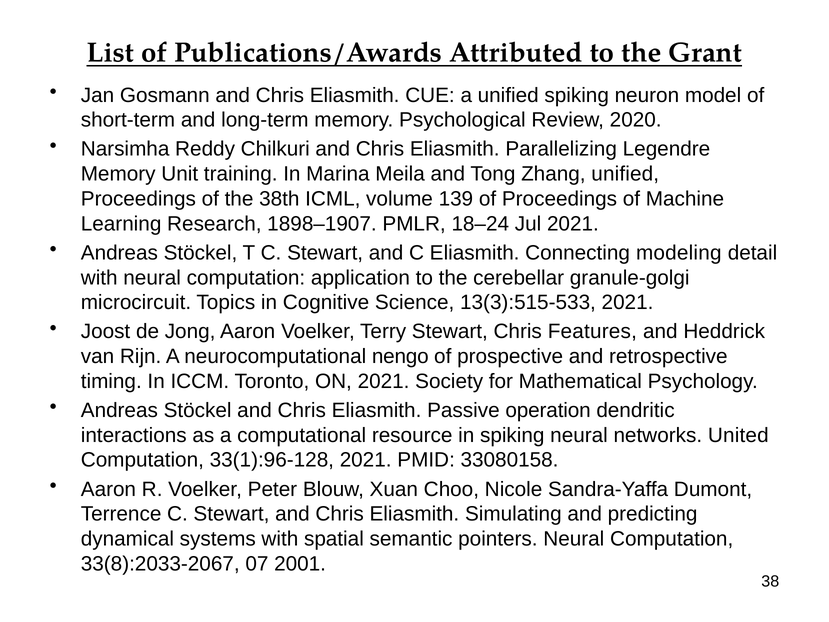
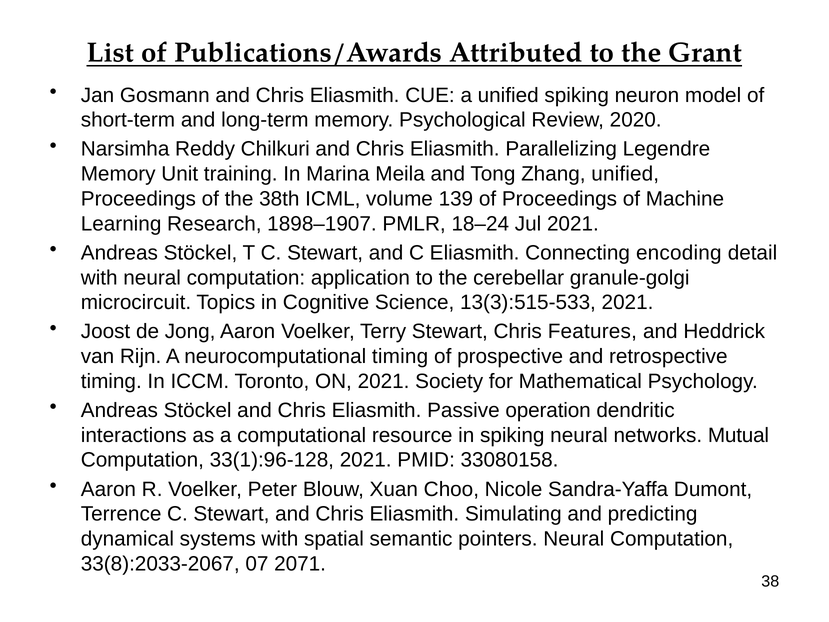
modeling: modeling -> encoding
neurocomputational nengo: nengo -> timing
United: United -> Mutual
2001: 2001 -> 2071
